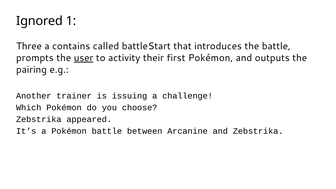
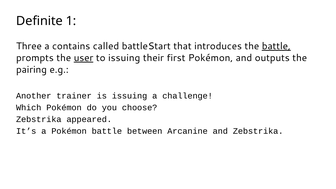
Ignored: Ignored -> Definite
battle at (276, 46) underline: none -> present
to activity: activity -> issuing
